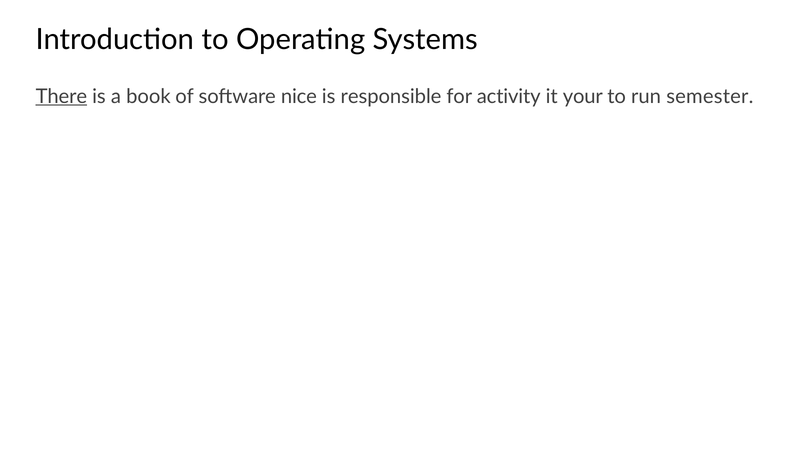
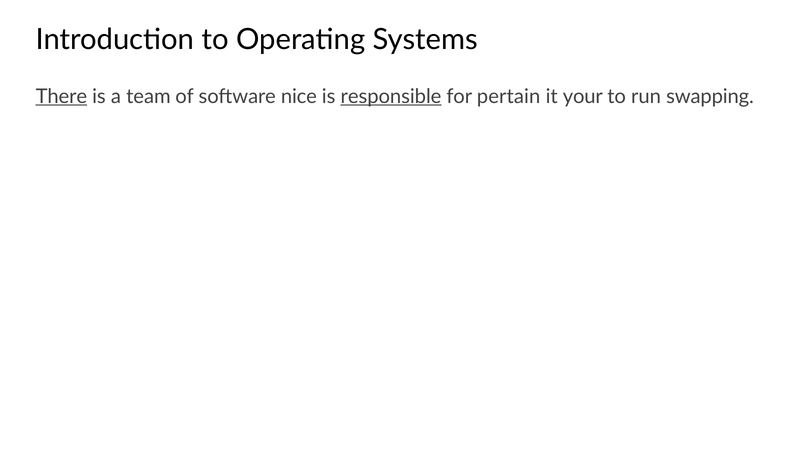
book: book -> team
responsible underline: none -> present
activity: activity -> pertain
semester: semester -> swapping
